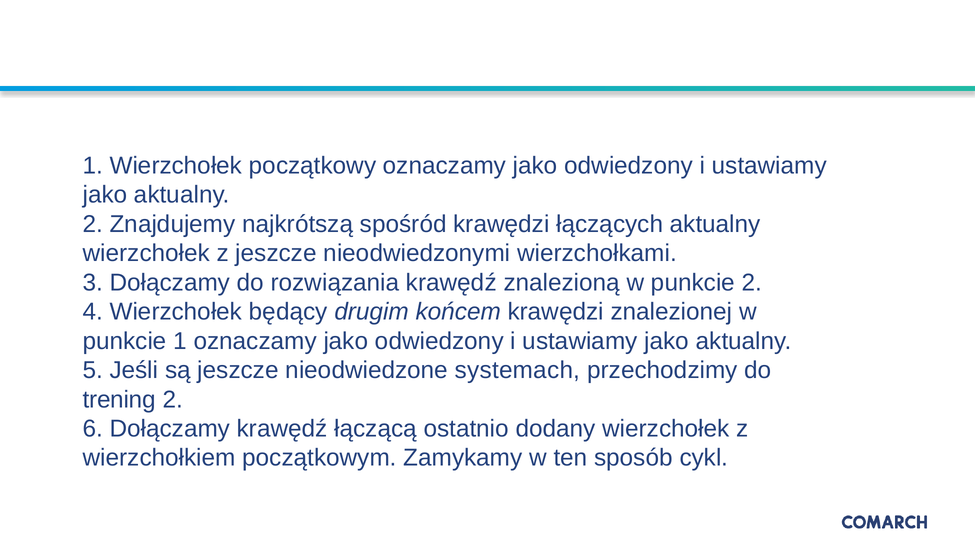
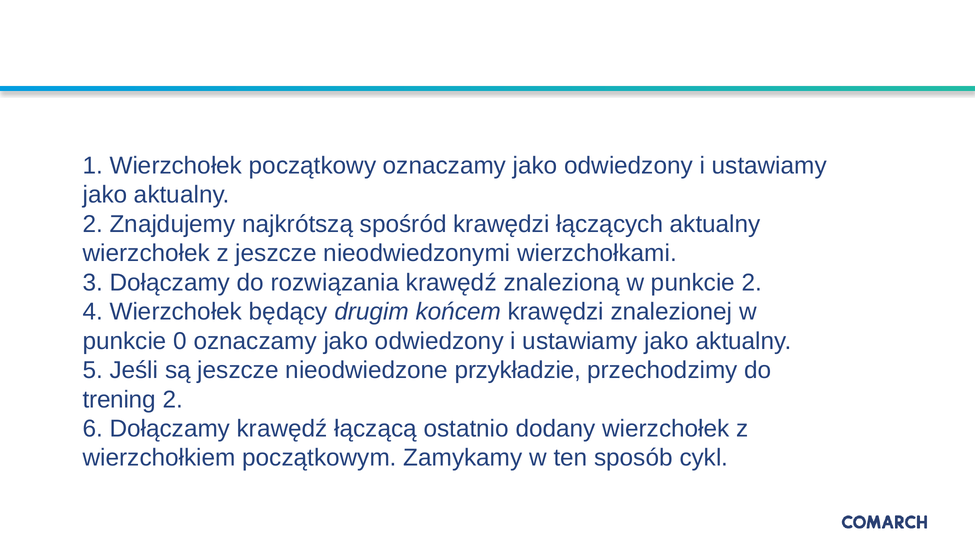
punkcie 1: 1 -> 0
systemach: systemach -> przykładzie
